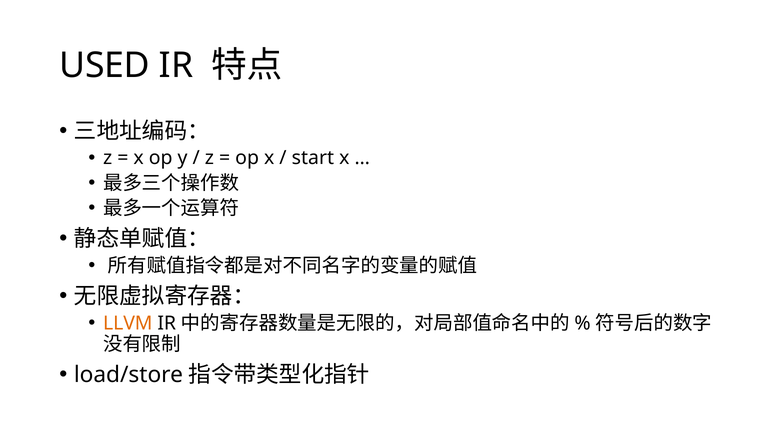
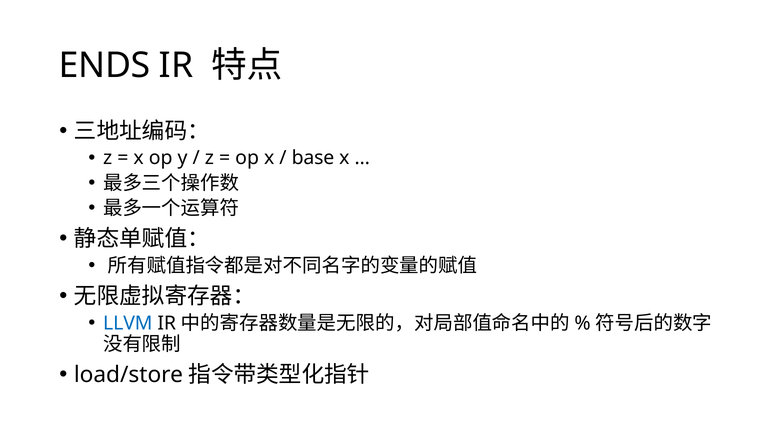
USED: USED -> ENDS
start: start -> base
LLVM colour: orange -> blue
